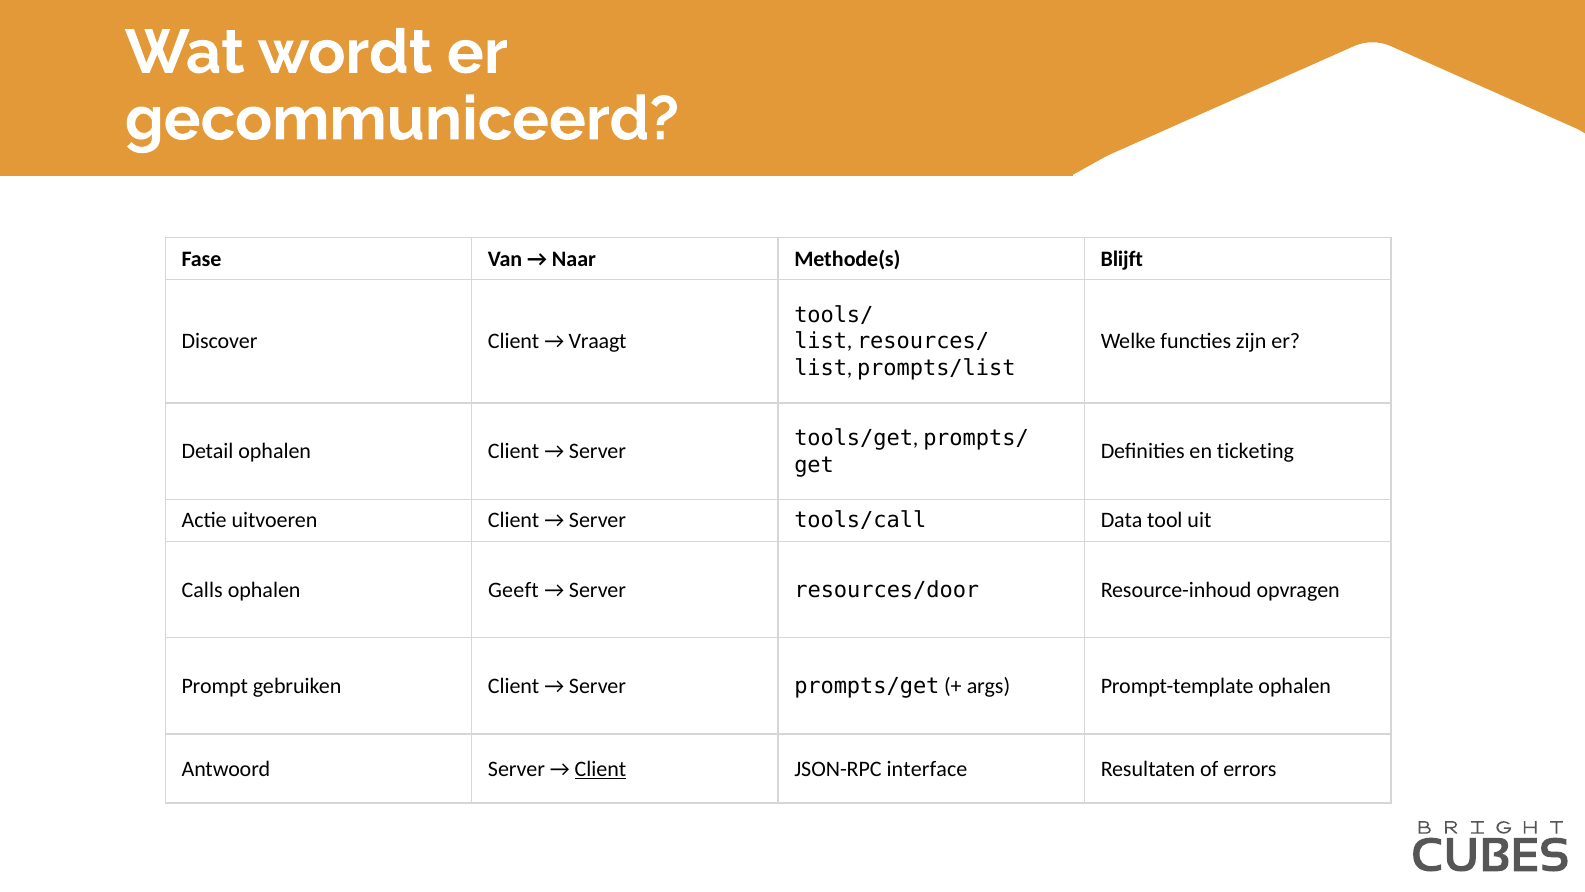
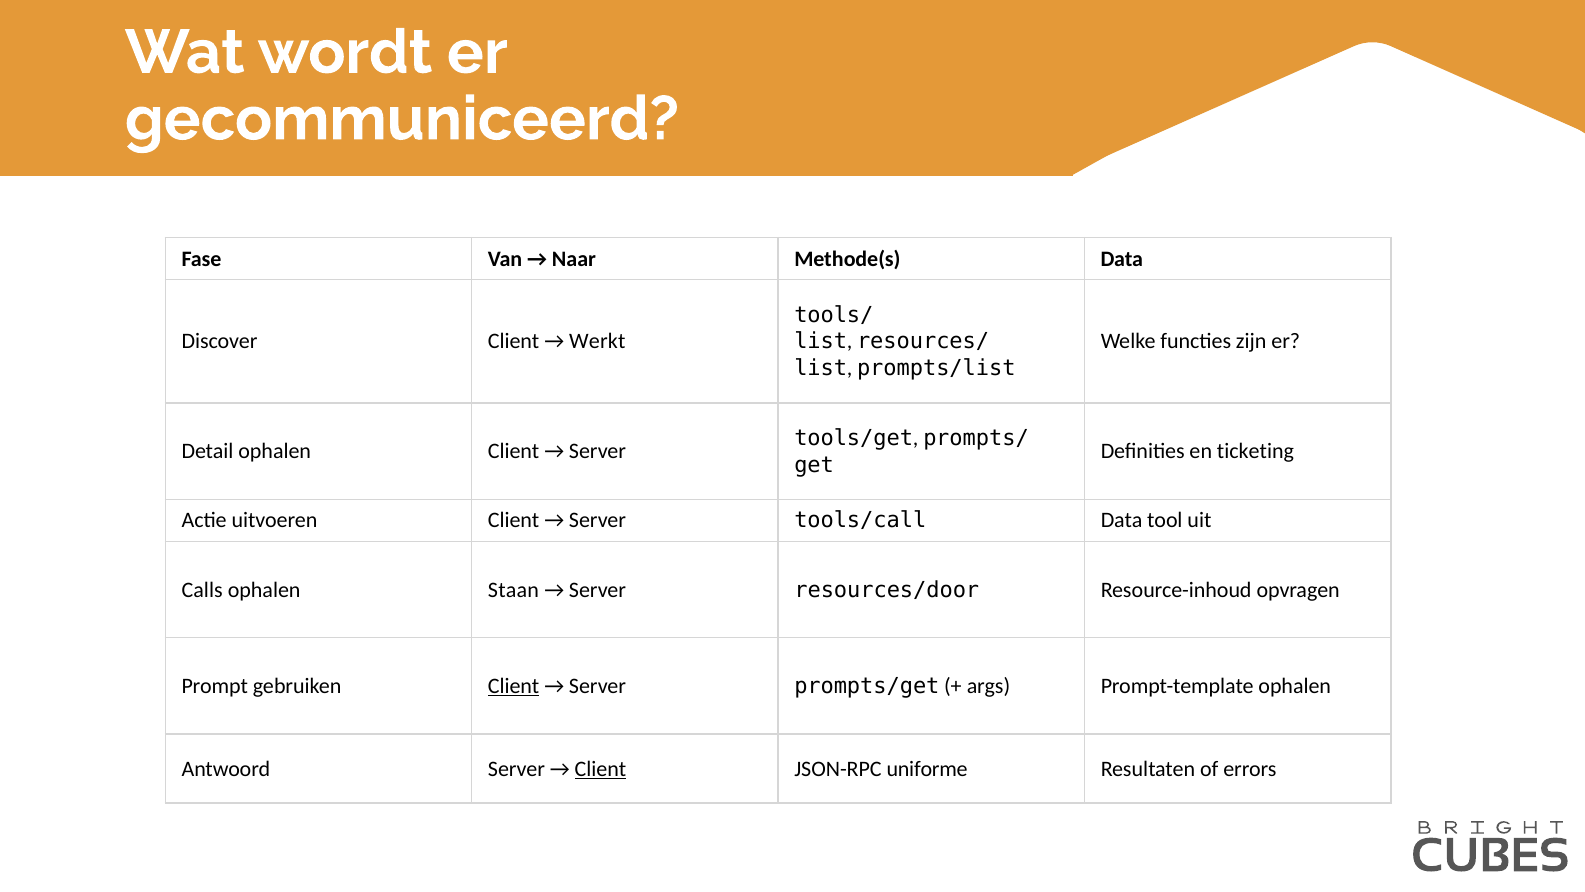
Methode(s Blijft: Blijft -> Data
Vraagt: Vraagt -> Werkt
Geeft: Geeft -> Staan
Client at (514, 686) underline: none -> present
interface: interface -> uniforme
